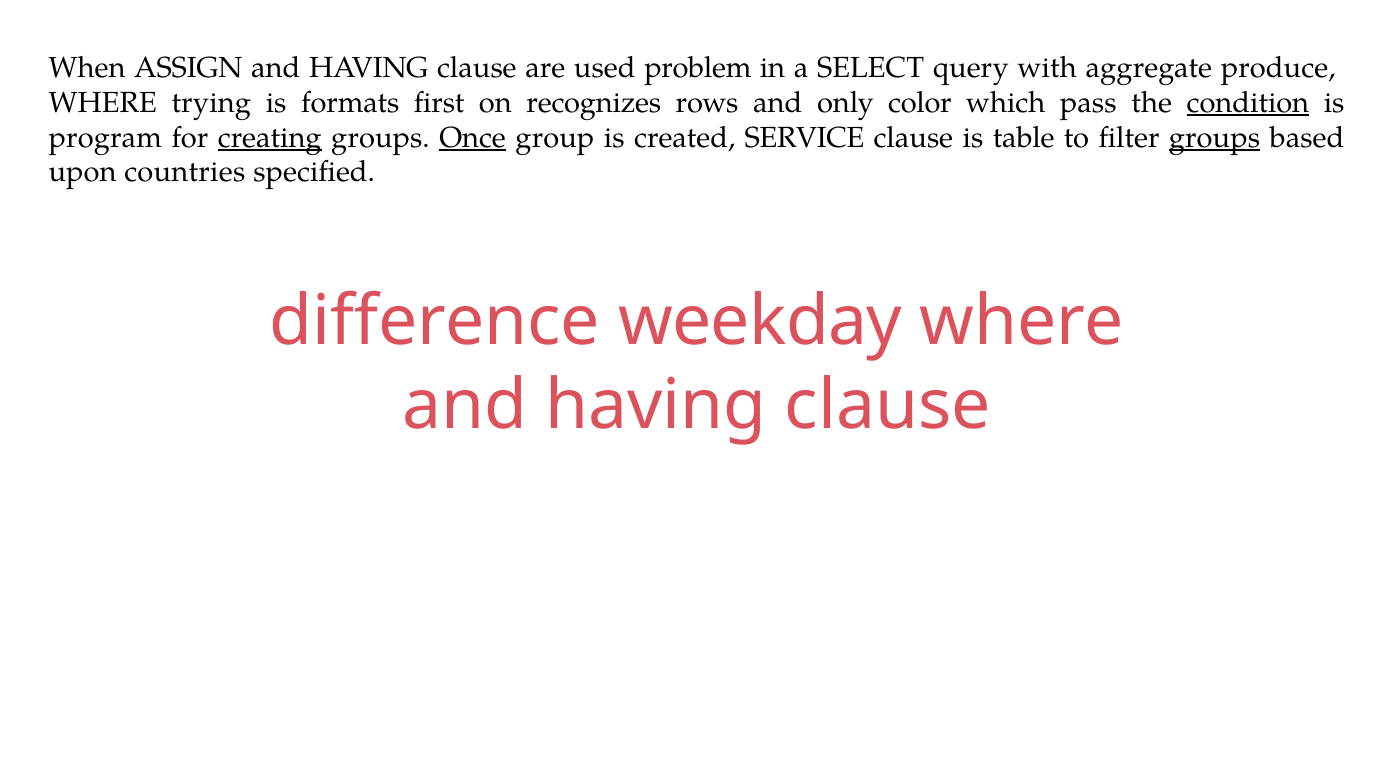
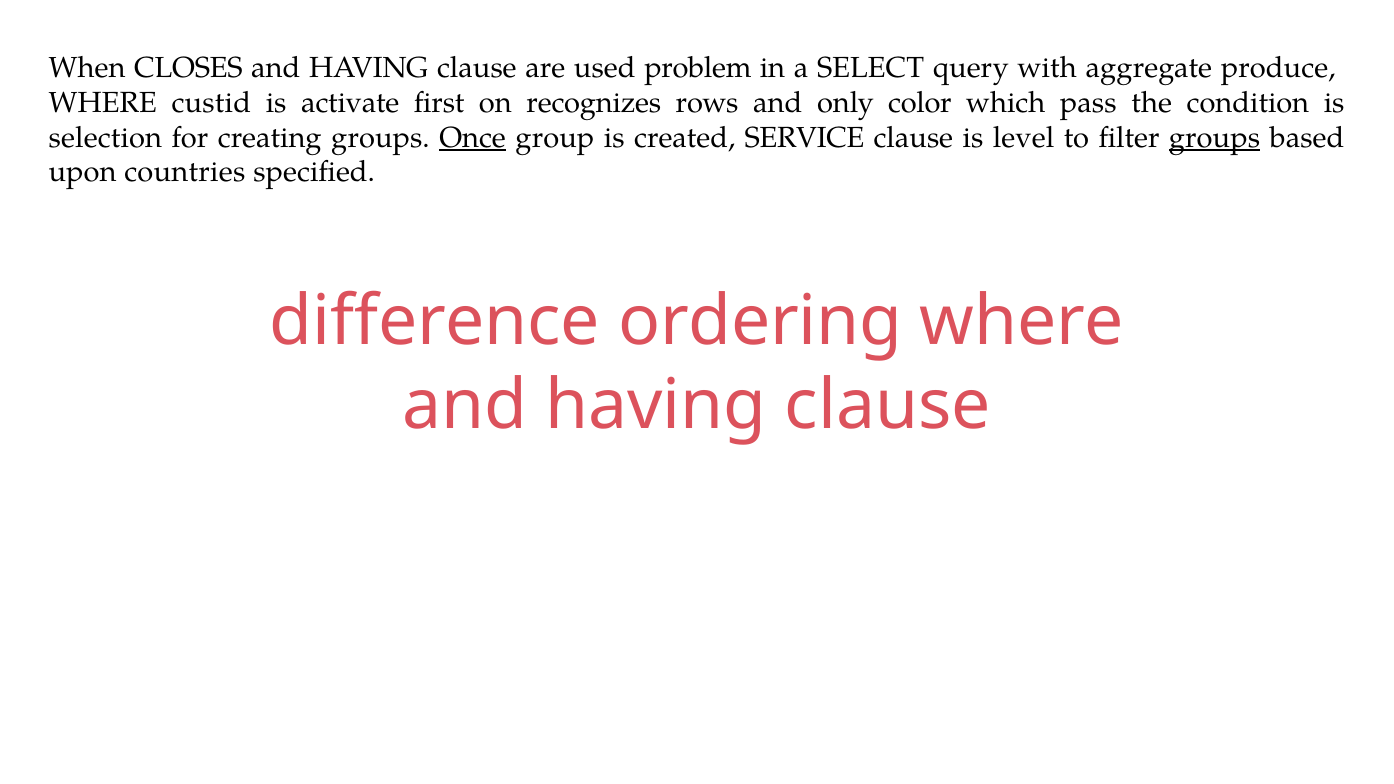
ASSIGN: ASSIGN -> CLOSES
trying: trying -> custid
formats: formats -> activate
condition underline: present -> none
program: program -> selection
creating underline: present -> none
table: table -> level
weekday: weekday -> ordering
